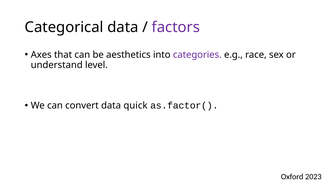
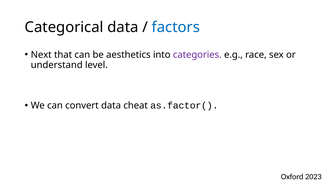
factors colour: purple -> blue
Axes: Axes -> Next
quick: quick -> cheat
